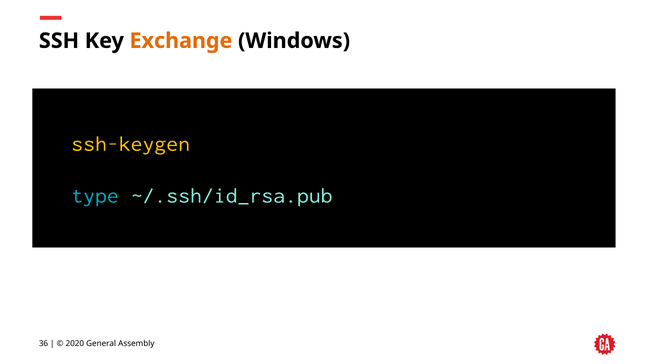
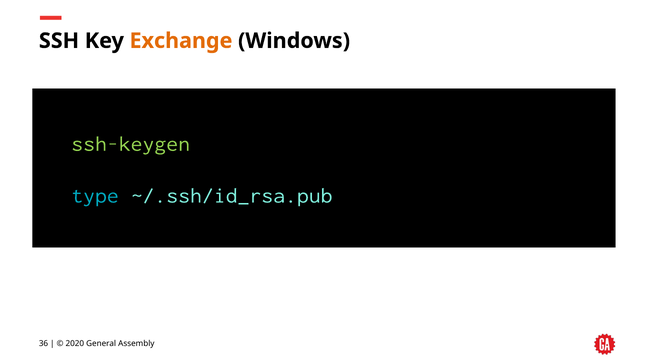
ssh-keygen colour: yellow -> light green
